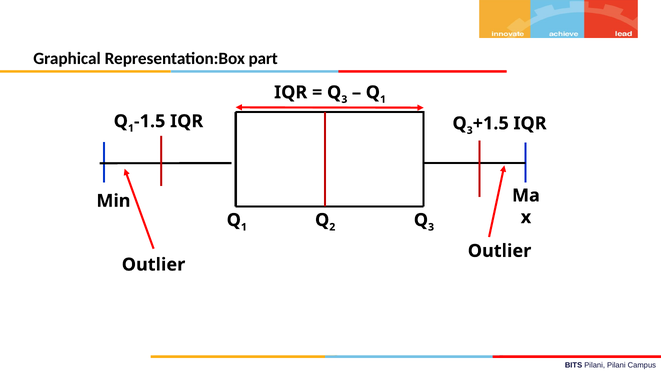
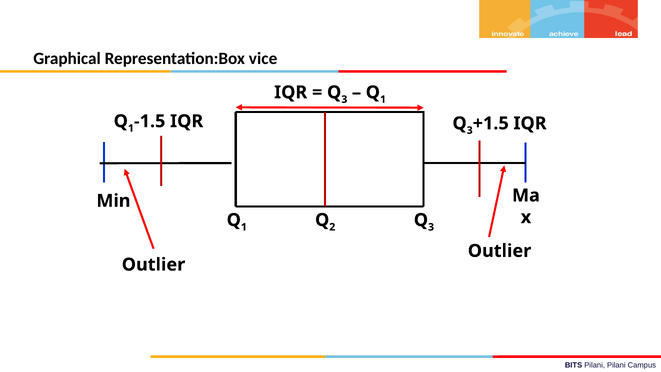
part: part -> vice
